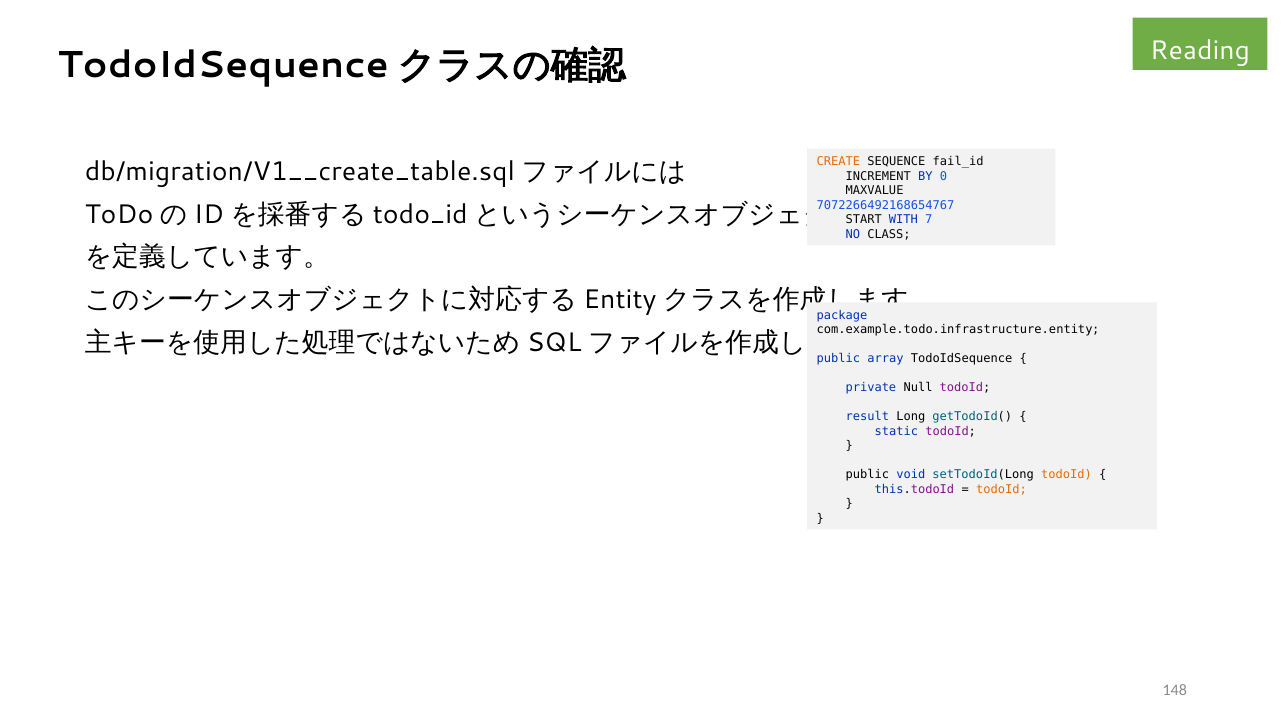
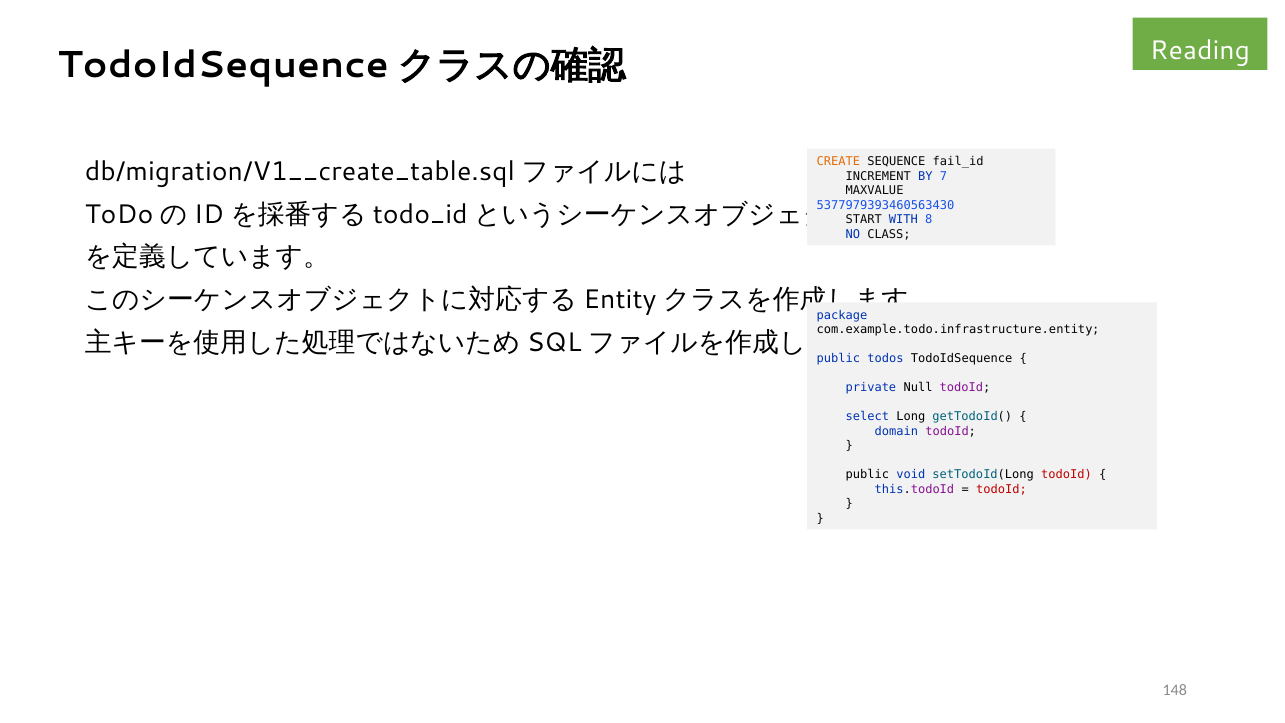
0: 0 -> 7
7072266492168654767: 7072266492168654767 -> 5377979393460563430
7: 7 -> 8
array: array -> todos
result: result -> select
static: static -> domain
todoId at (1066, 475) colour: orange -> red
todoId at (1001, 489) colour: orange -> red
